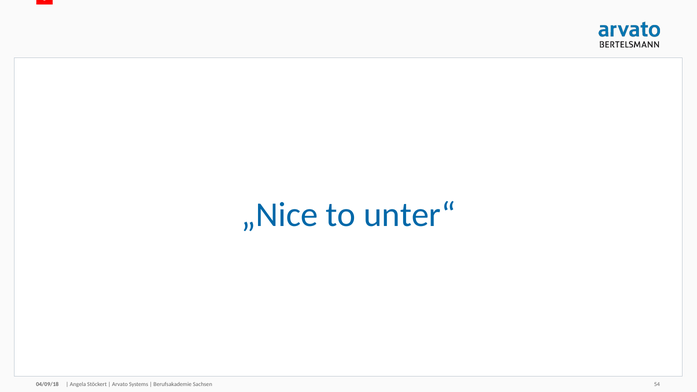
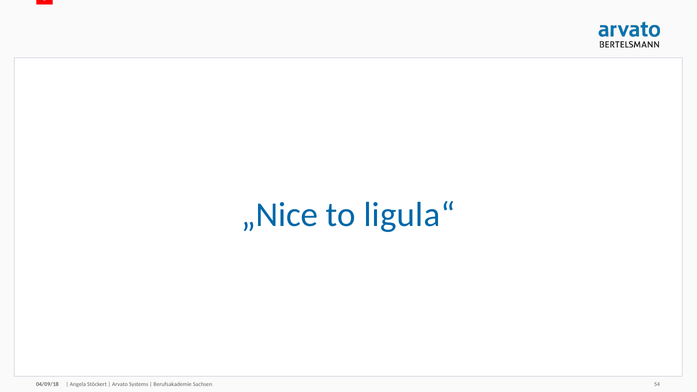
unter“: unter“ -> ligula“
